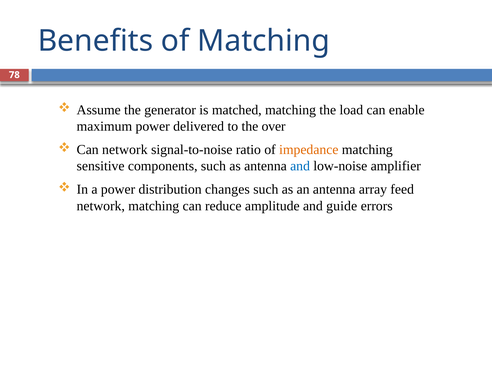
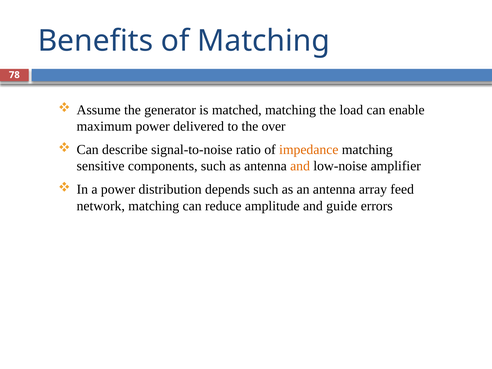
Can network: network -> describe
and at (300, 166) colour: blue -> orange
changes: changes -> depends
